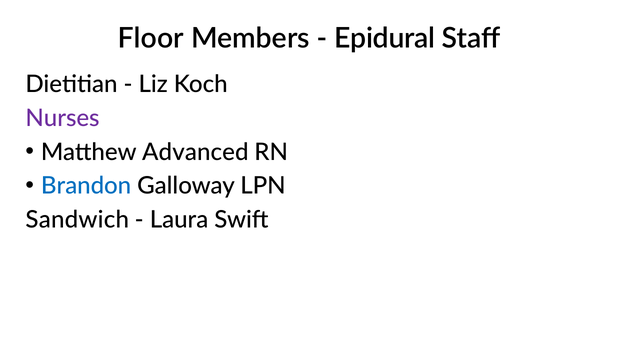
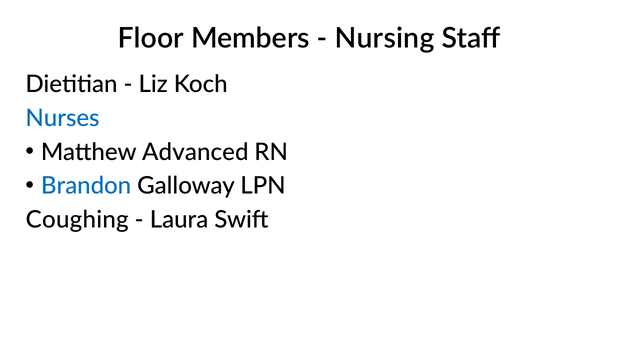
Epidural: Epidural -> Nursing
Nurses colour: purple -> blue
Sandwich: Sandwich -> Coughing
